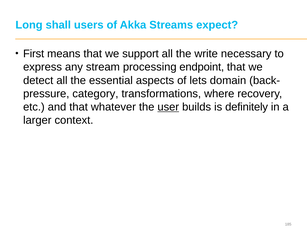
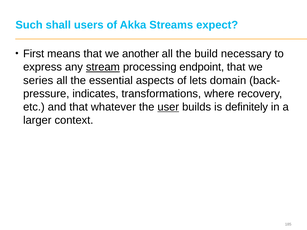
Long: Long -> Such
support: support -> another
write: write -> build
stream underline: none -> present
detect: detect -> series
category: category -> indicates
